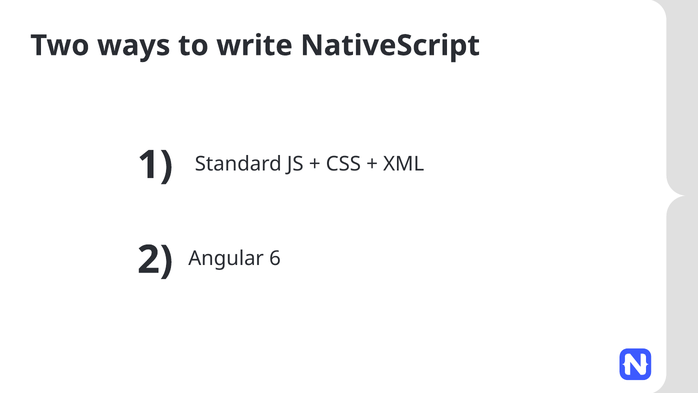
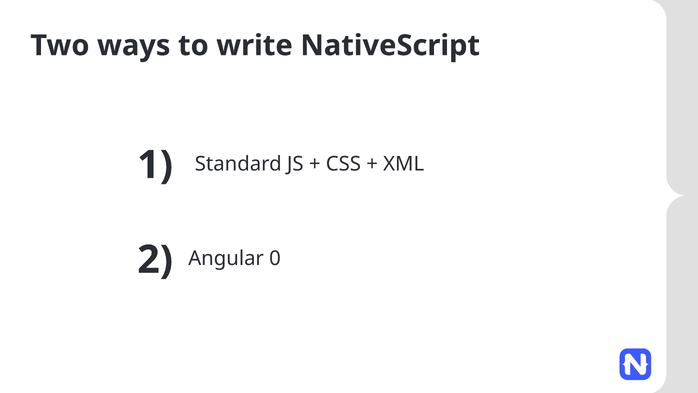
6: 6 -> 0
